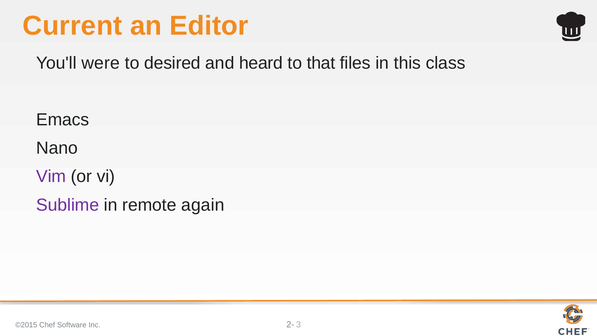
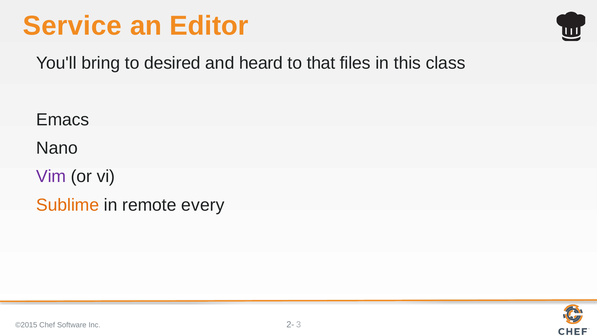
Current: Current -> Service
were: were -> bring
Sublime colour: purple -> orange
again: again -> every
